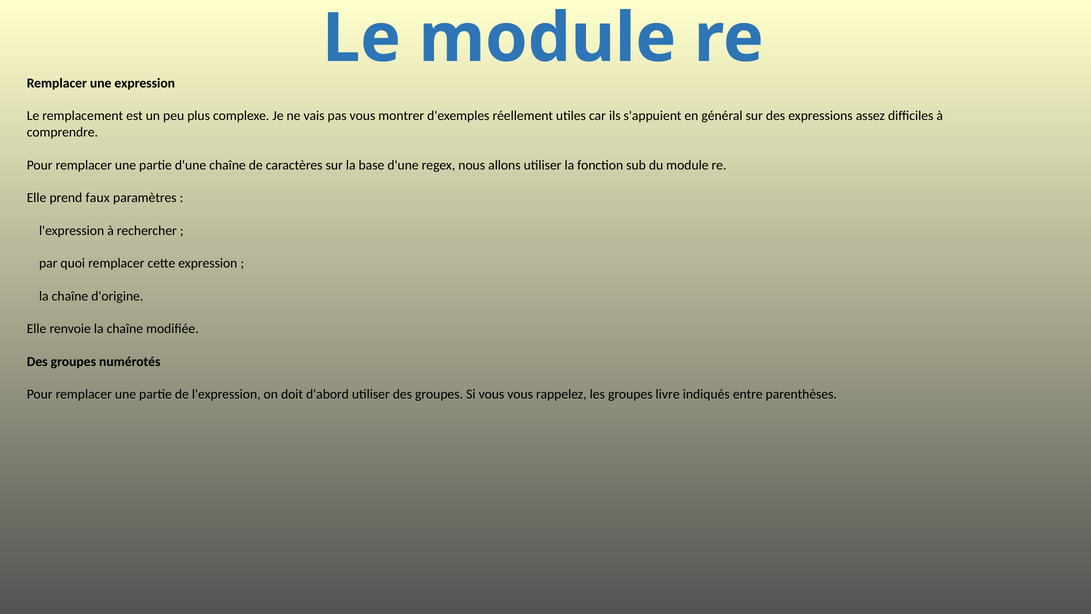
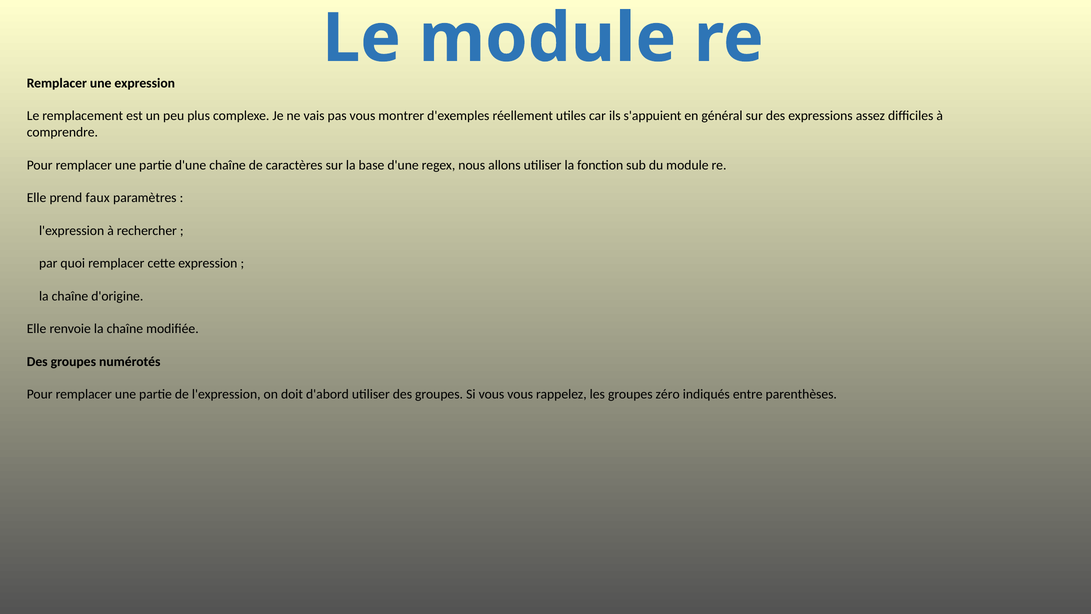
livre: livre -> zéro
